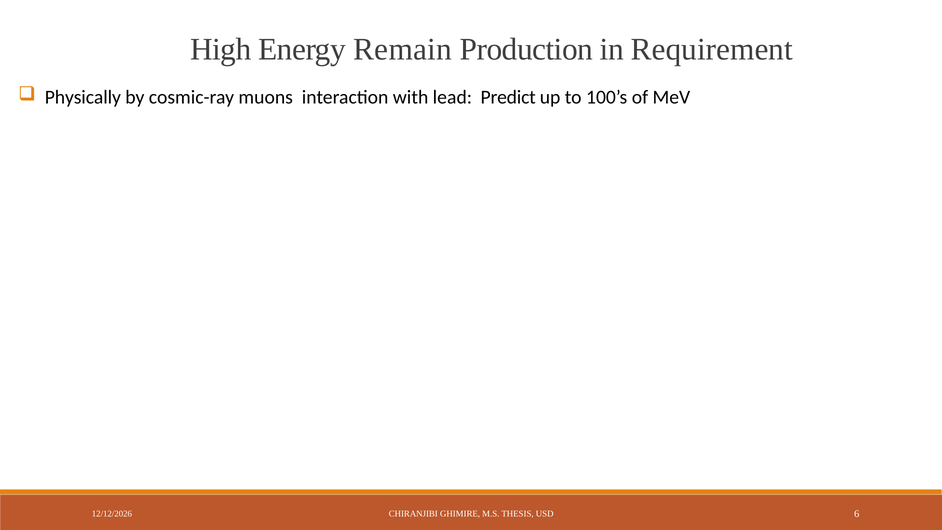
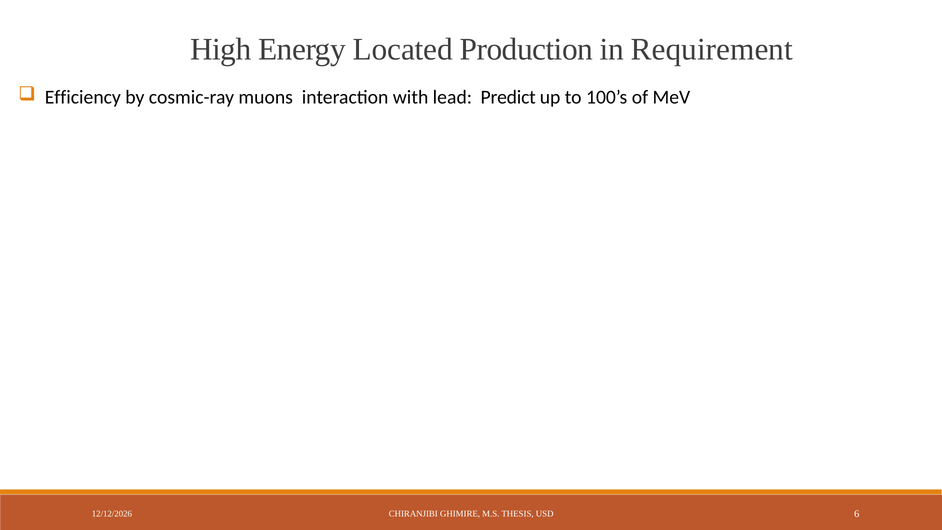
Remain: Remain -> Located
Physically: Physically -> Efficiency
